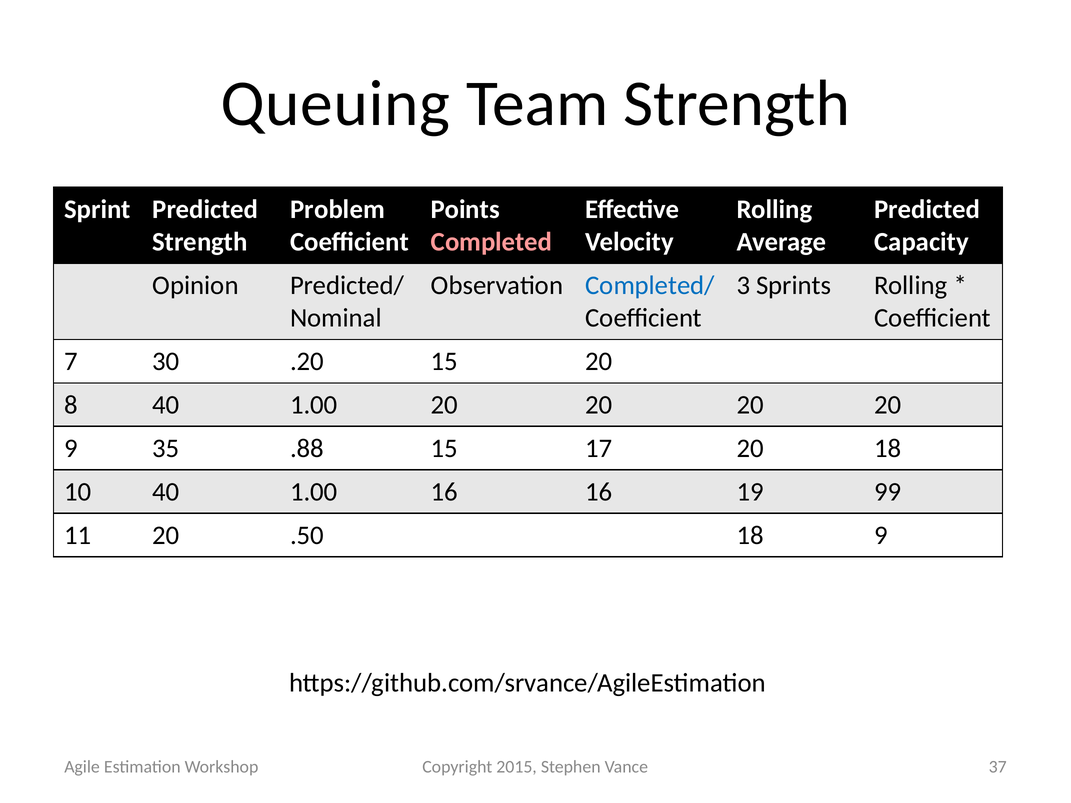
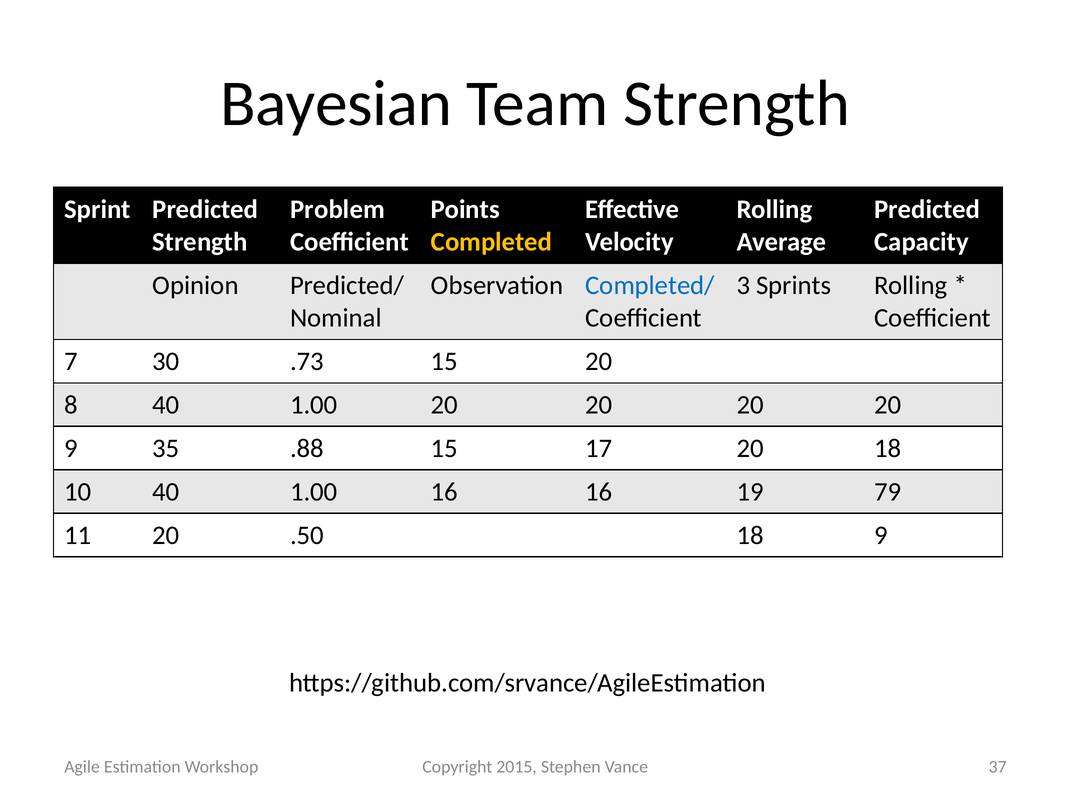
Queuing: Queuing -> Bayesian
Completed colour: pink -> yellow
.20: .20 -> .73
99: 99 -> 79
